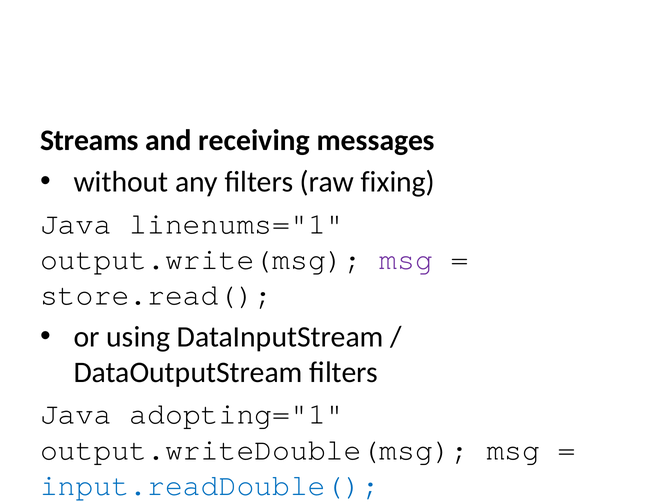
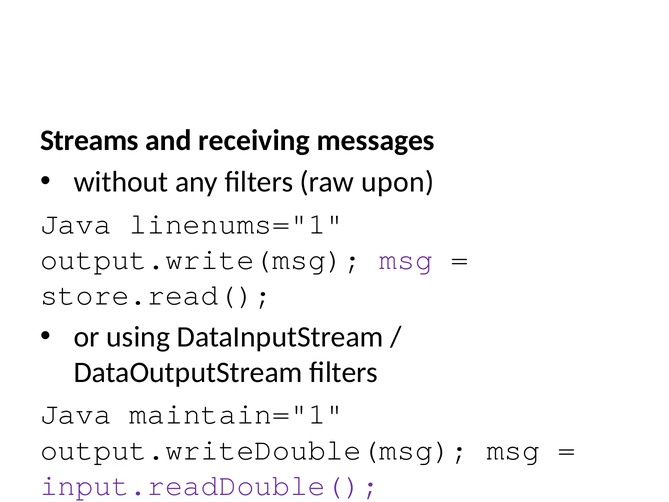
fixing: fixing -> upon
adopting="1: adopting="1 -> maintain="1
input.readDouble( colour: blue -> purple
